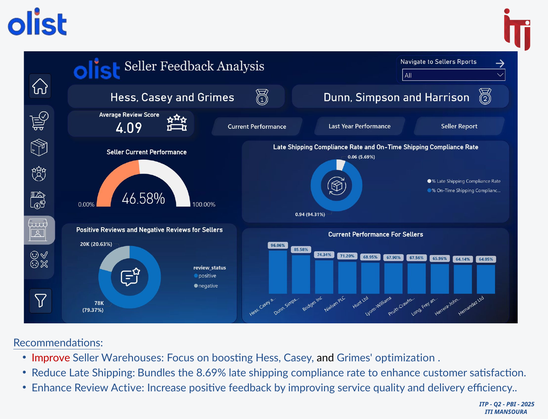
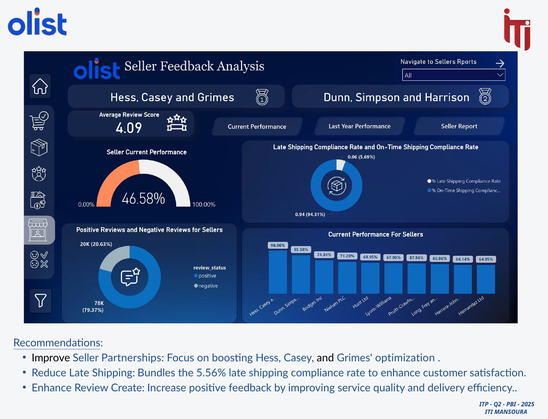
Improve colour: red -> black
Warehouses: Warehouses -> Partnerships
8.69%: 8.69% -> 5.56%
Active: Active -> Create
